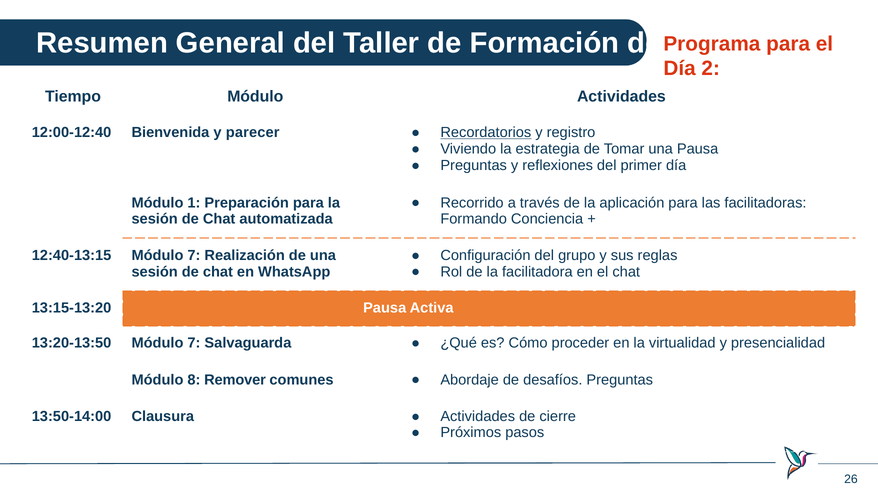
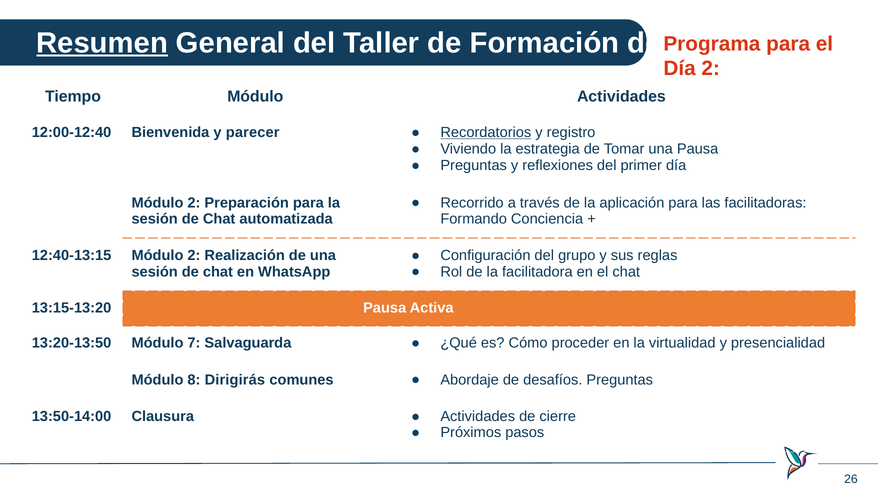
Resumen underline: none -> present
1 at (194, 203): 1 -> 2
12:40-13:15 Módulo 7: 7 -> 2
Remover: Remover -> Dirigirás
